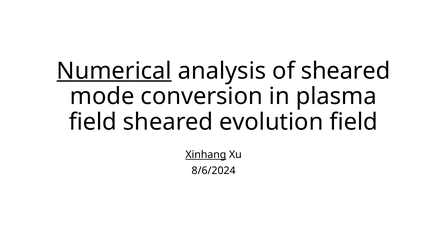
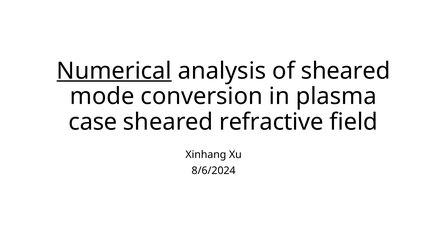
field at (93, 122): field -> case
evolution: evolution -> refractive
Xinhang underline: present -> none
